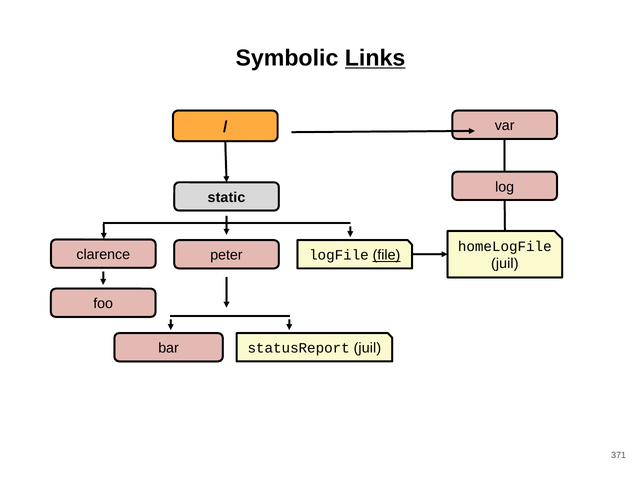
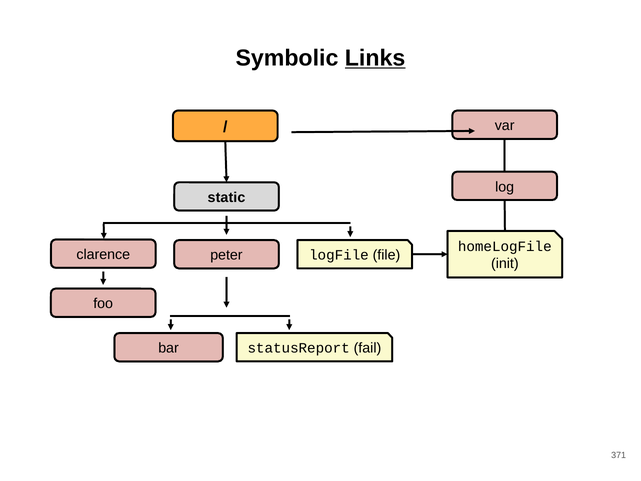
file underline: present -> none
juil at (505, 264): juil -> init
statusReport juil: juil -> fail
